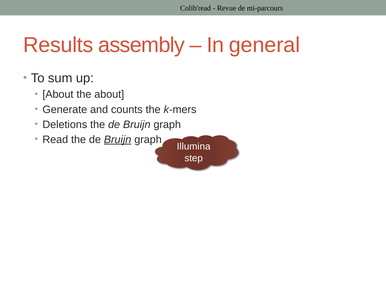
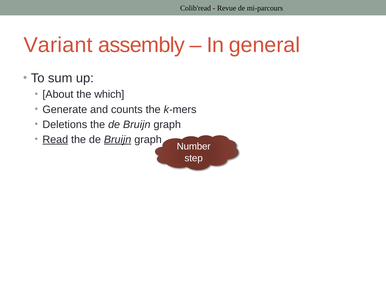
Results: Results -> Variant
the about: about -> which
Read underline: none -> present
Illumina: Illumina -> Number
